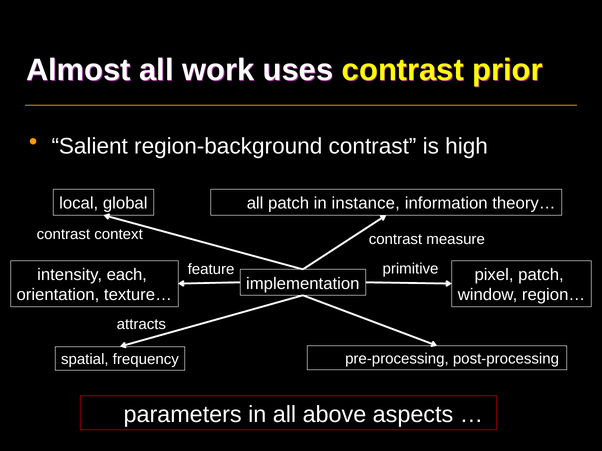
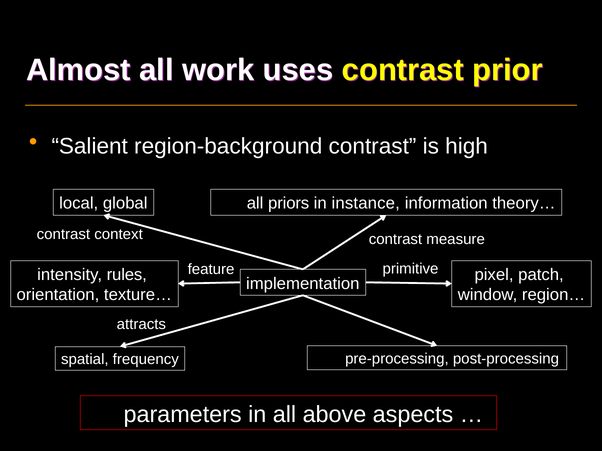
all patch: patch -> priors
each: each -> rules
